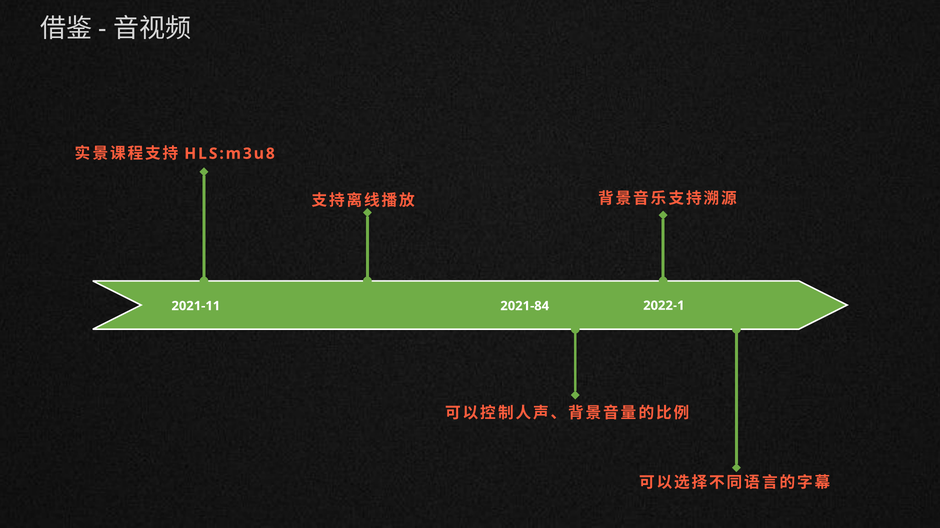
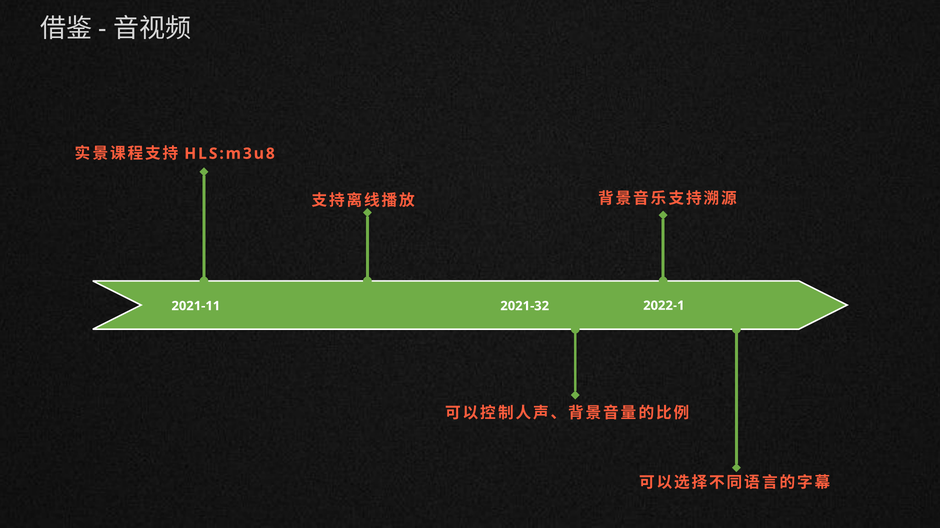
2021-84: 2021-84 -> 2021-32
